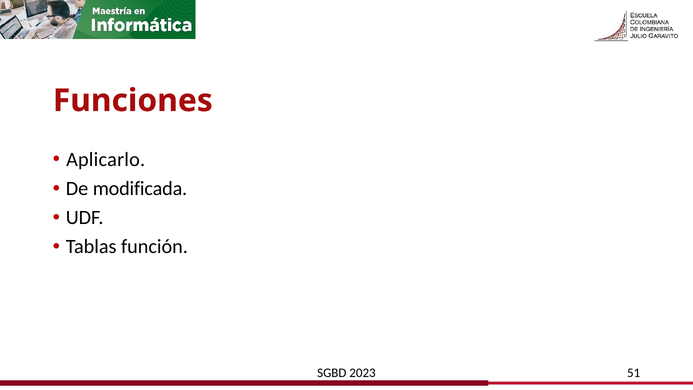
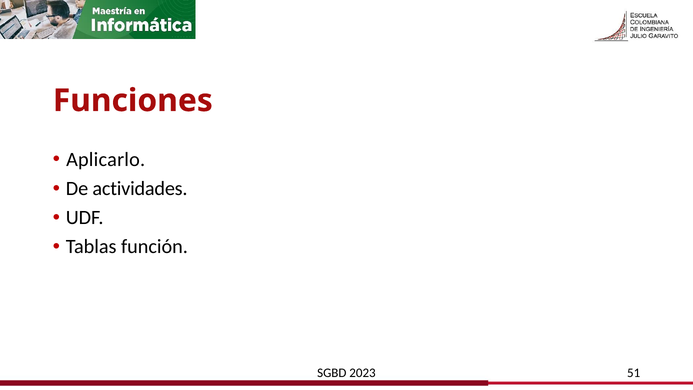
modificada: modificada -> actividades
